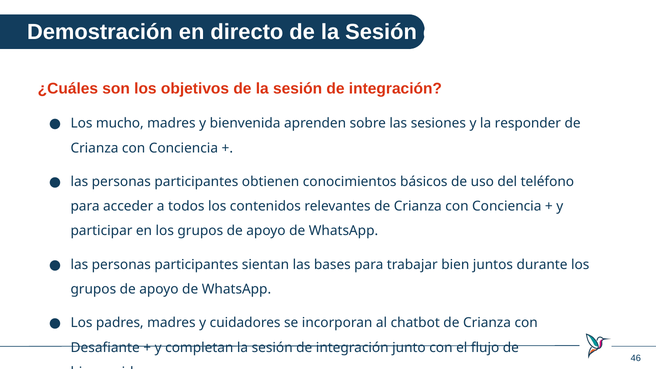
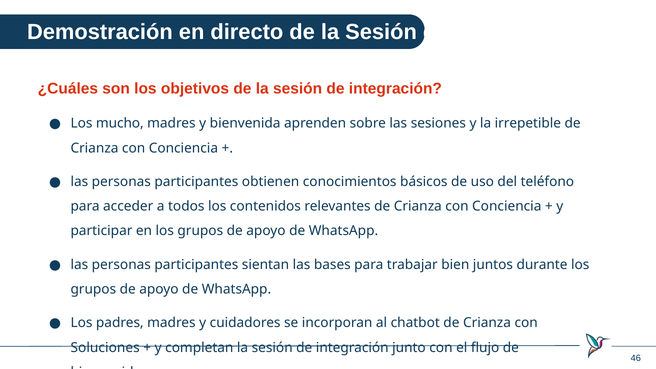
responder: responder -> irrepetible
Desafiante: Desafiante -> Soluciones
